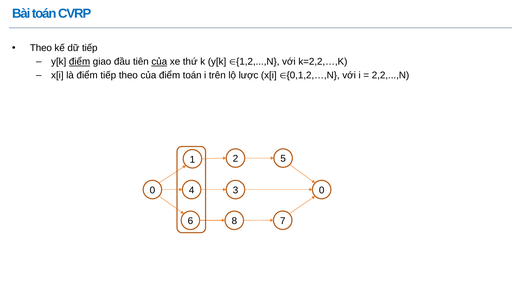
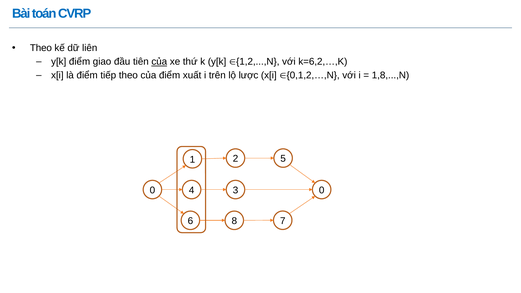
dữ tiếp: tiếp -> liên
điểm at (80, 62) underline: present -> none
k=2,2,…,K: k=2,2,…,K -> k=6,2,…,K
điểm toán: toán -> xuất
2,2,...,N: 2,2,...,N -> 1,8,...,N
